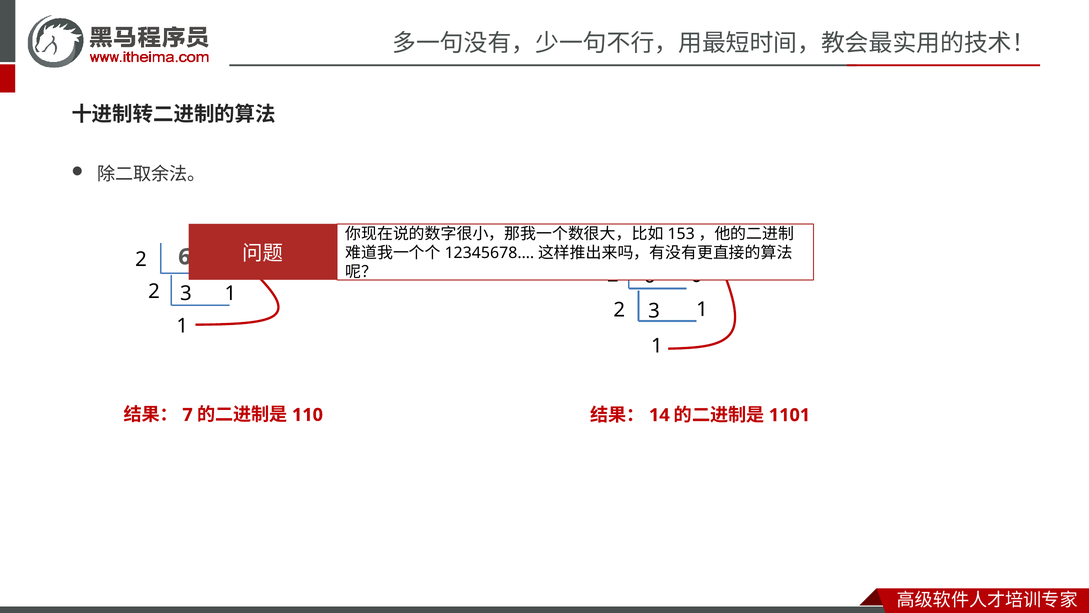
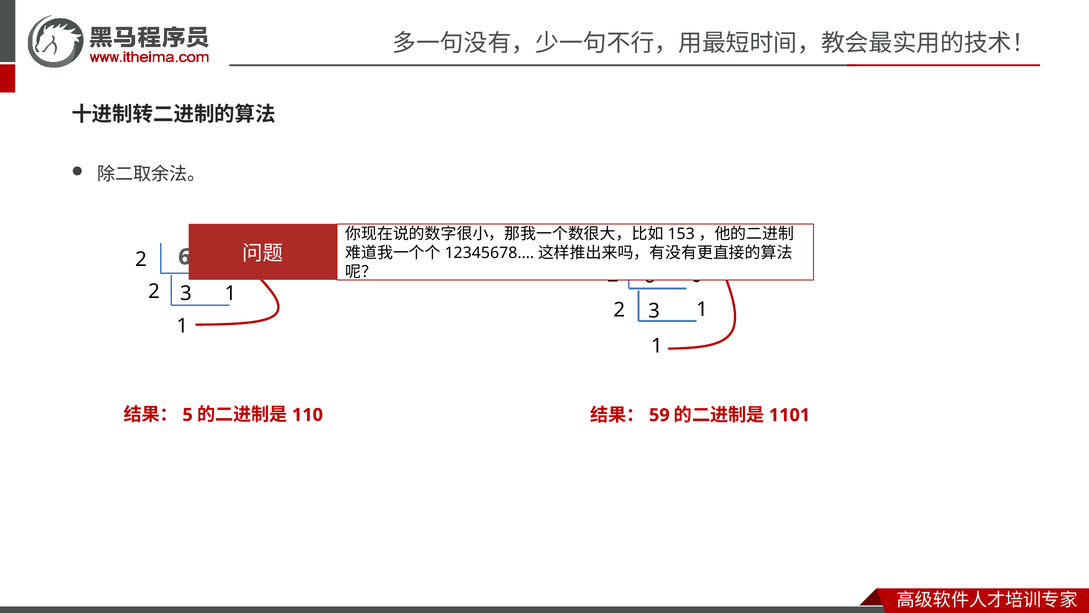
7: 7 -> 5
14: 14 -> 59
